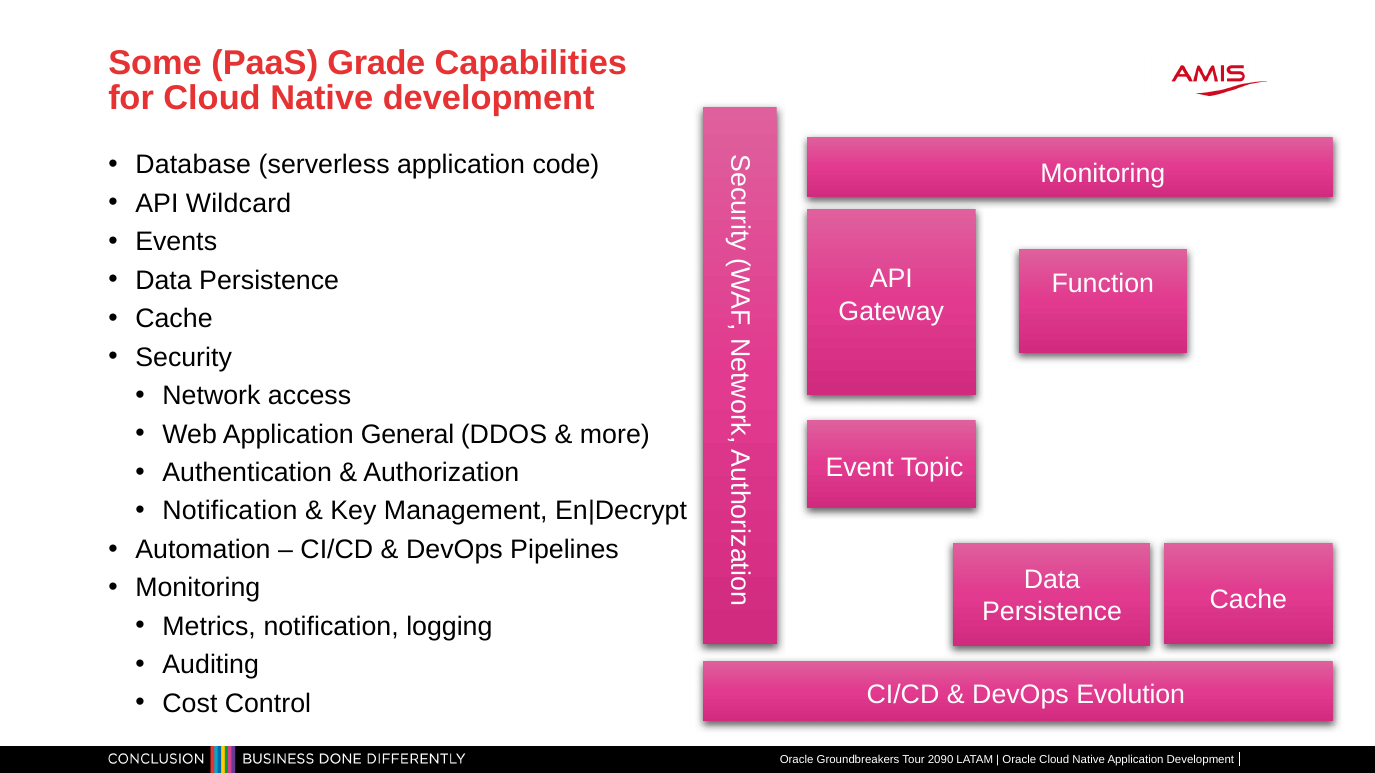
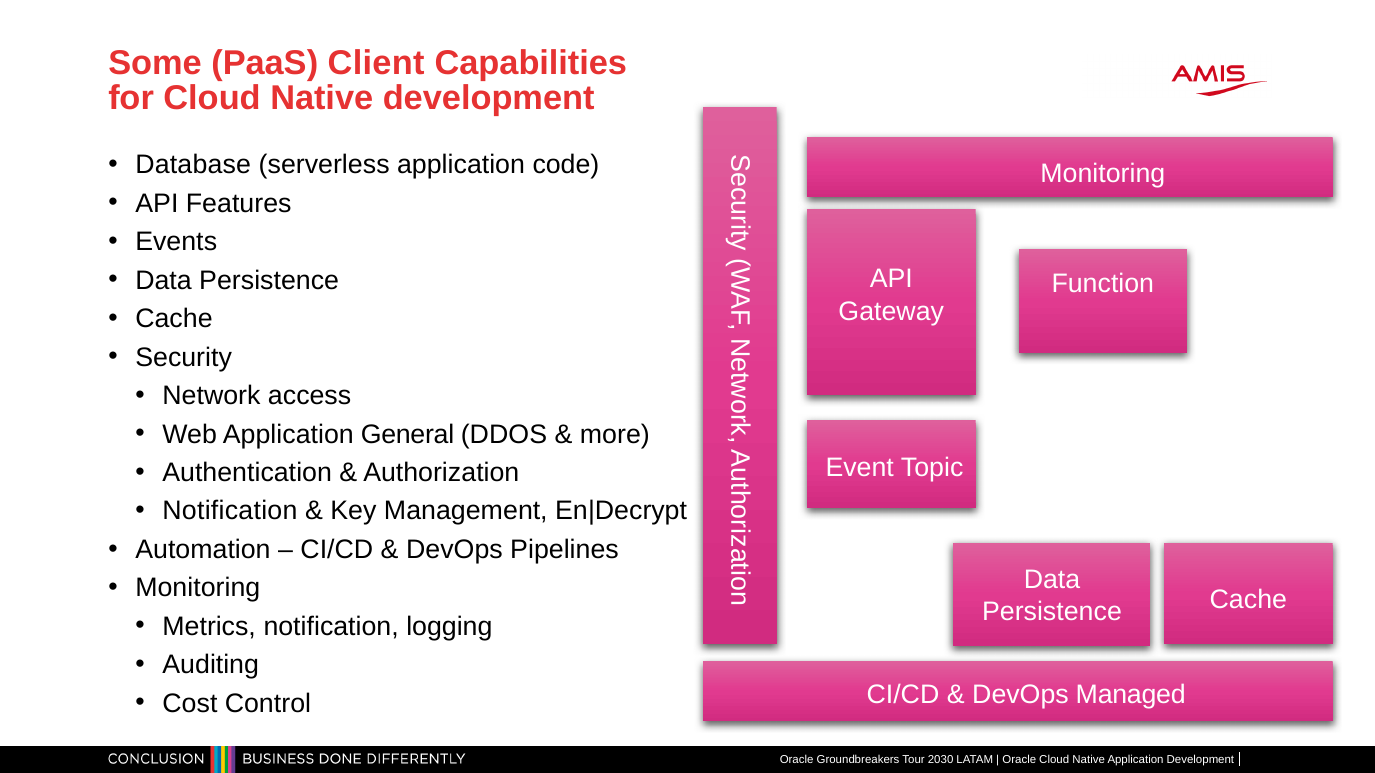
Grade: Grade -> Client
Wildcard: Wildcard -> Features
Evolution: Evolution -> Managed
2090: 2090 -> 2030
